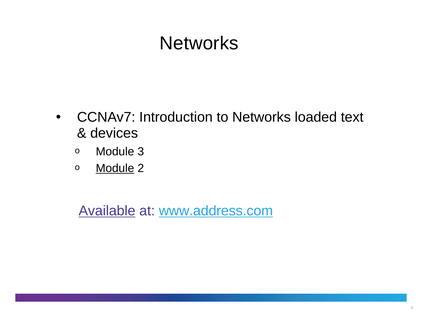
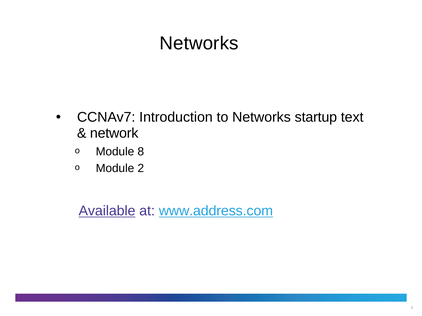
loaded: loaded -> startup
devices: devices -> network
Module 3: 3 -> 8
Module at (115, 169) underline: present -> none
